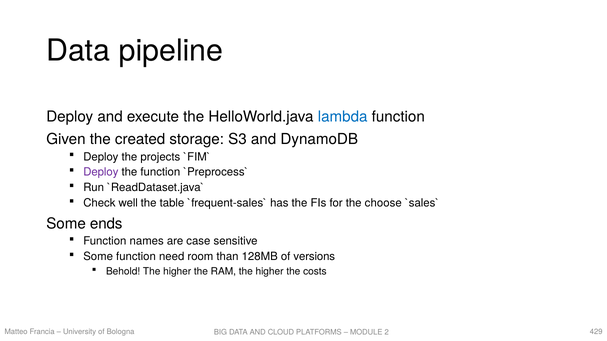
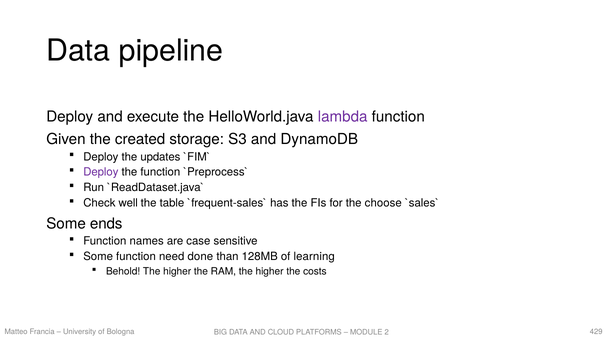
lambda colour: blue -> purple
projects: projects -> updates
room: room -> done
versions: versions -> learning
